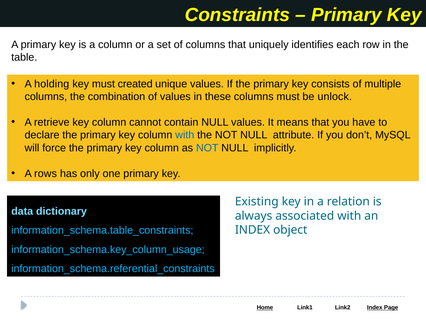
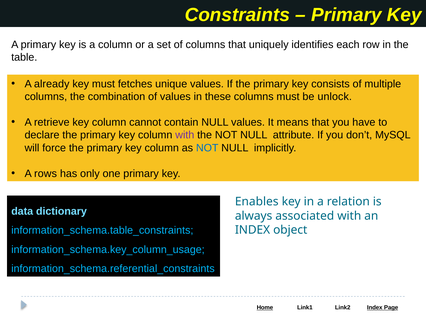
holding: holding -> already
created: created -> fetches
with at (185, 135) colour: blue -> purple
Existing: Existing -> Enables
